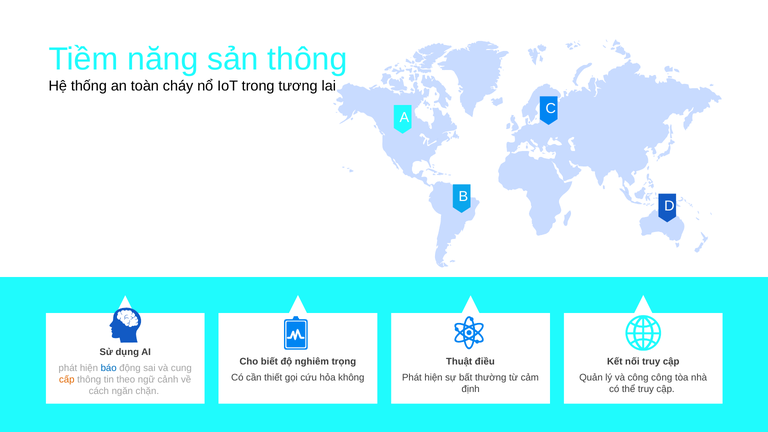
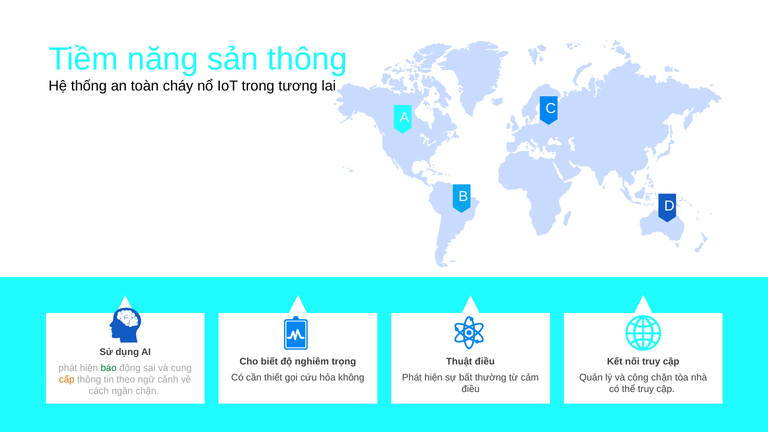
báo colour: blue -> green
công công: công -> chặn
định at (471, 389): định -> điều
